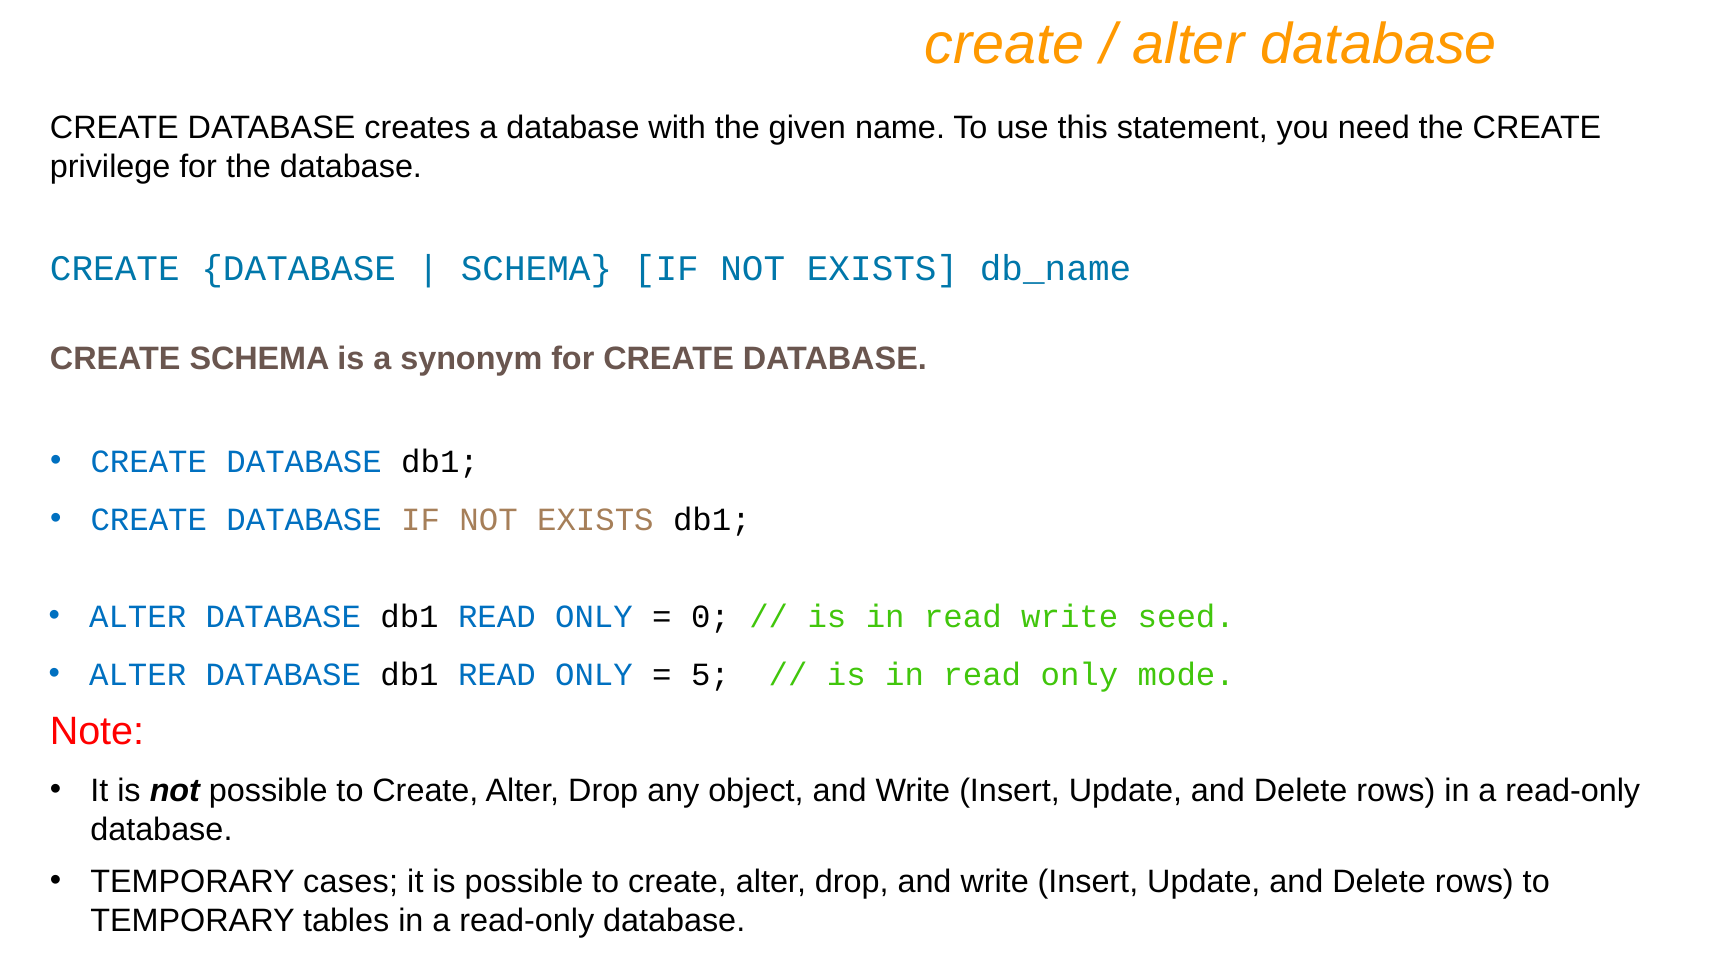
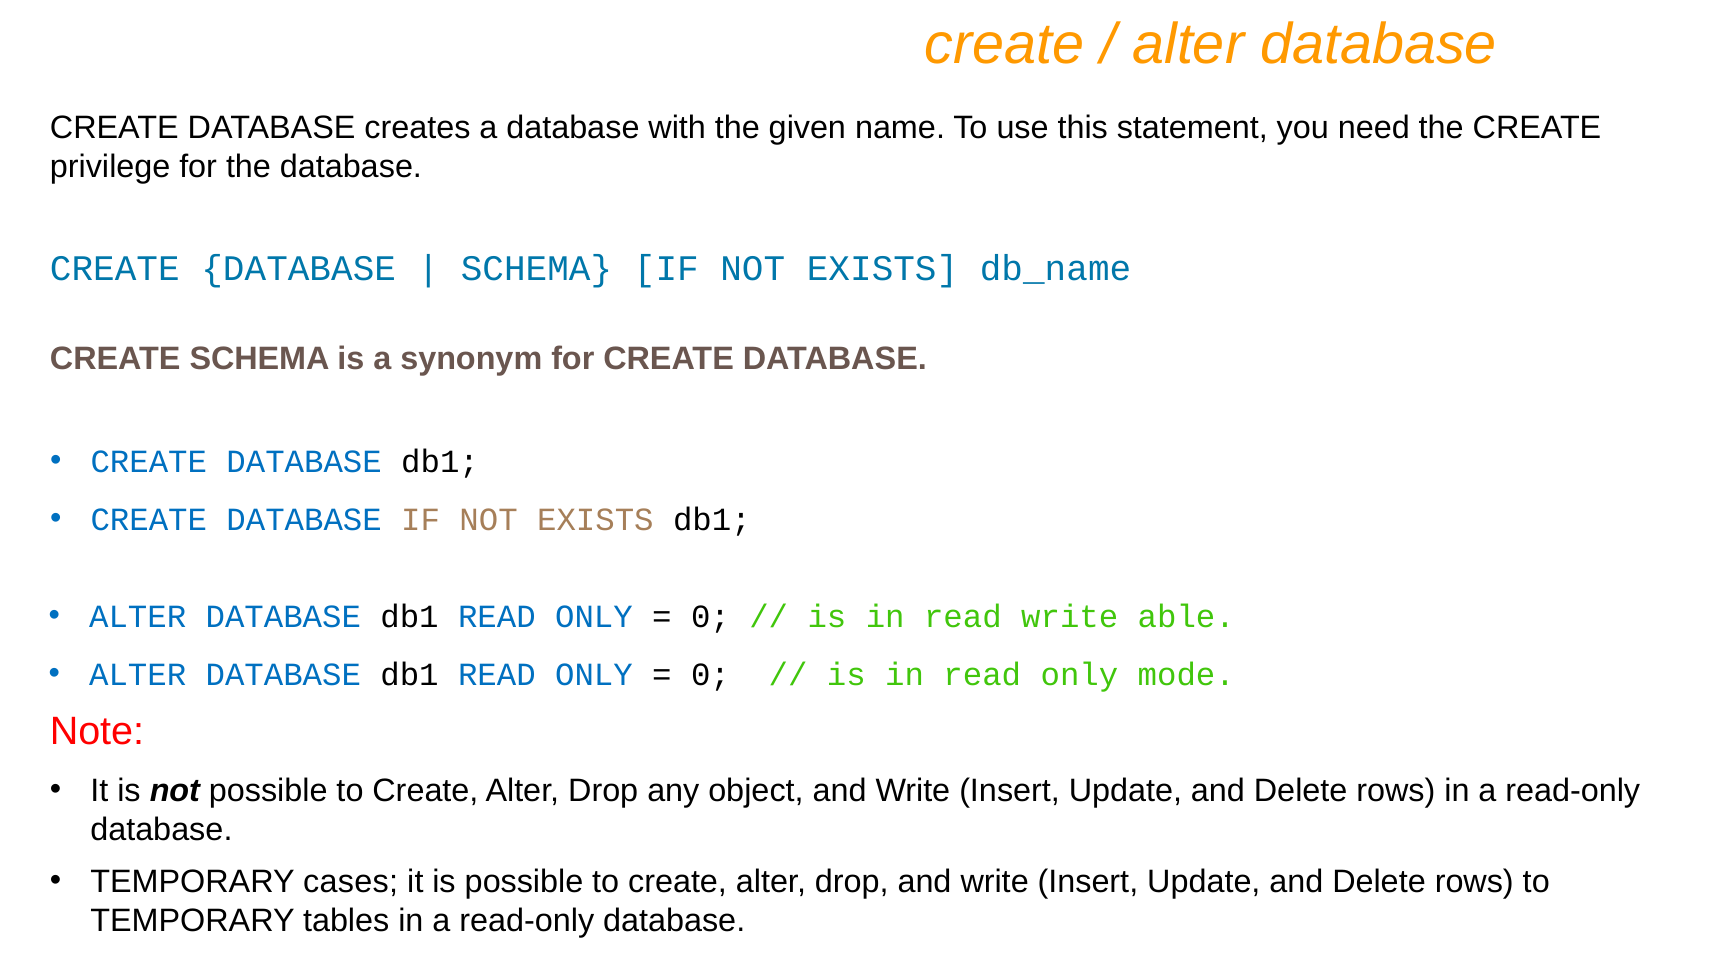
seed: seed -> able
5 at (710, 675): 5 -> 0
